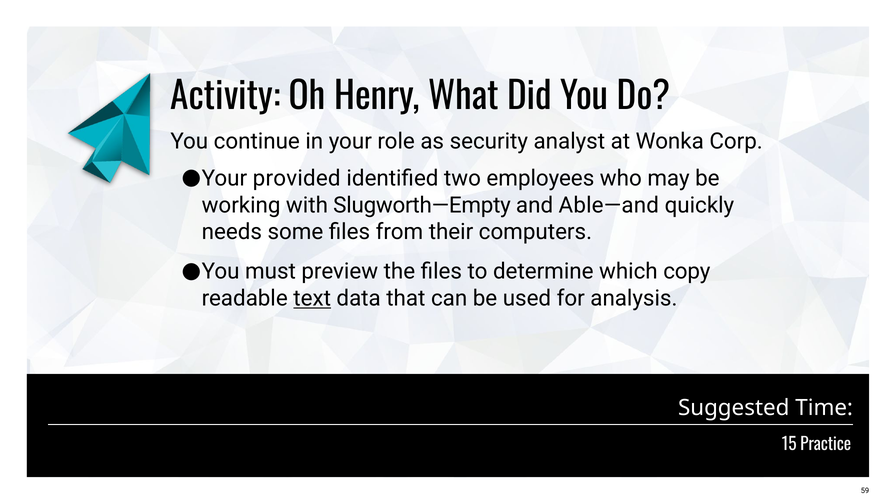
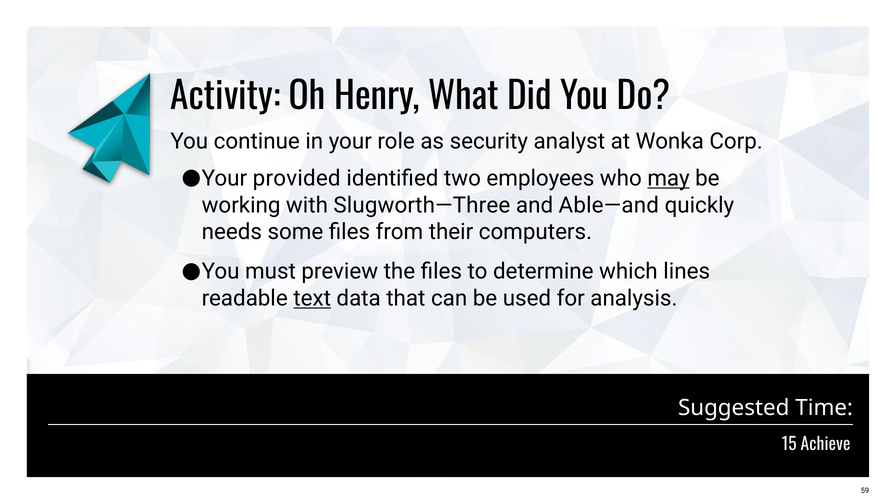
may underline: none -> present
Slugworth—Empty: Slugworth—Empty -> Slugworth—Three
copy: copy -> lines
Practice: Practice -> Achieve
